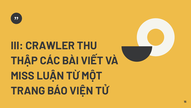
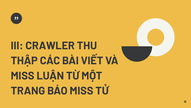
BÁO VIỆN: VIỆN -> MISS
